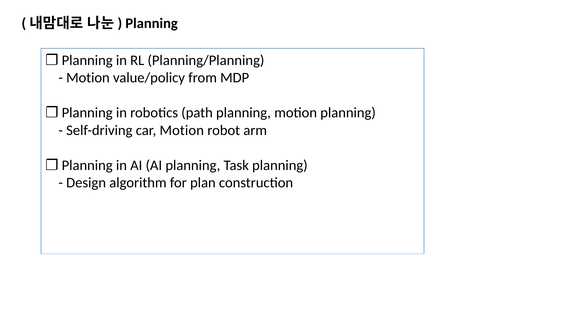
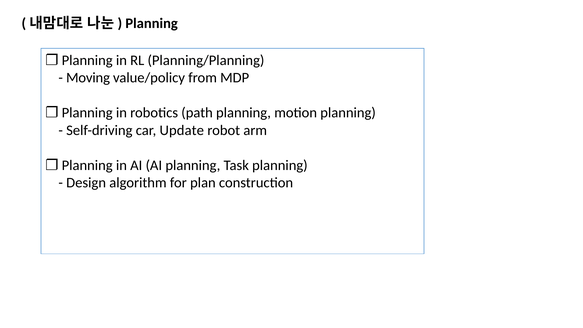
Motion at (88, 78): Motion -> Moving
car Motion: Motion -> Update
